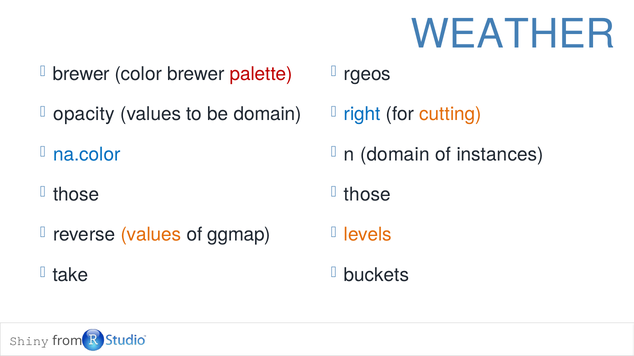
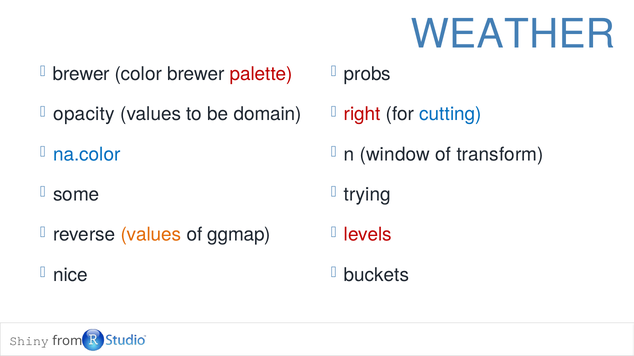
rgeos: rgeos -> probs
right colour: blue -> red
cutting colour: orange -> blue
n domain: domain -> window
instances: instances -> transform
those at (76, 195): those -> some
those at (367, 195): those -> trying
levels colour: orange -> red
take: take -> nice
